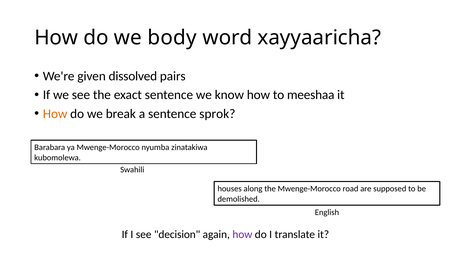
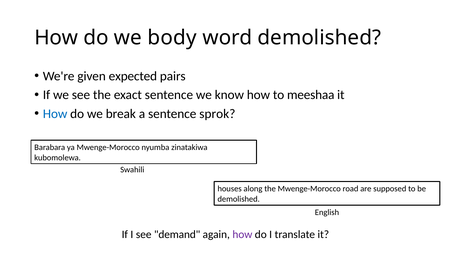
word xayyaaricha: xayyaaricha -> demolished
dissolved: dissolved -> expected
How at (55, 114) colour: orange -> blue
decision: decision -> demand
